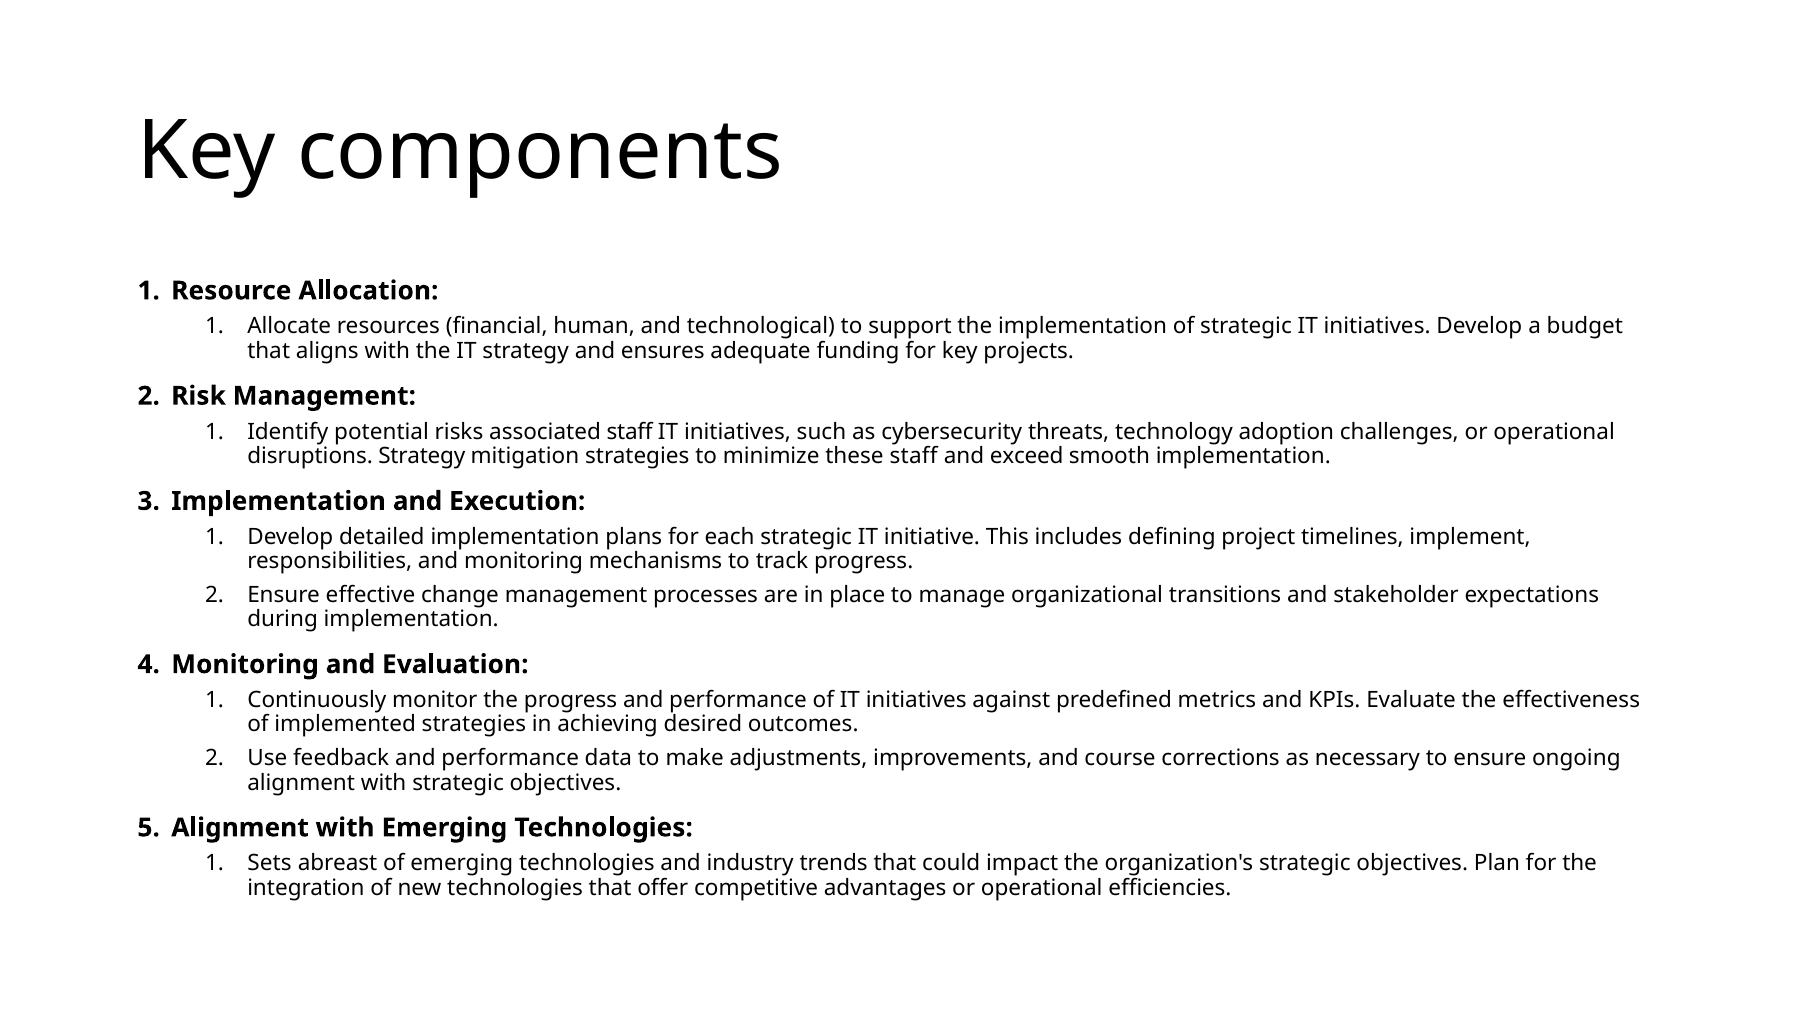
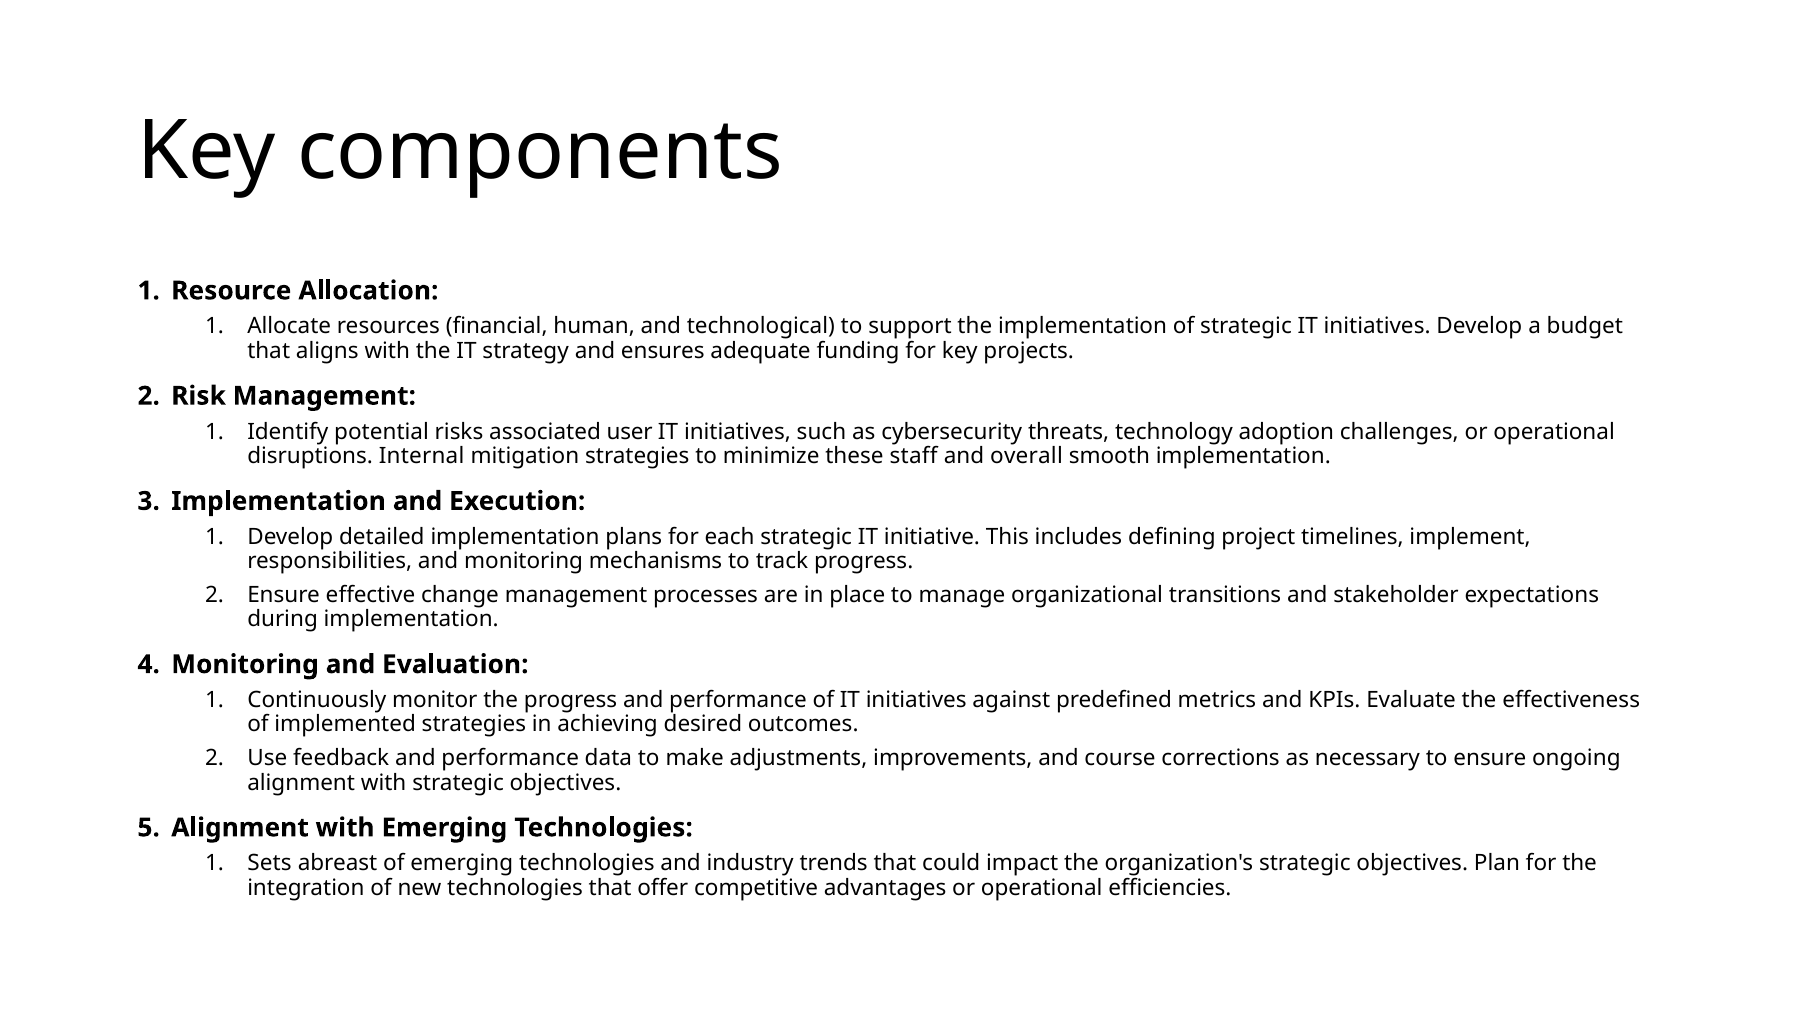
associated staff: staff -> user
disruptions Strategy: Strategy -> Internal
exceed: exceed -> overall
